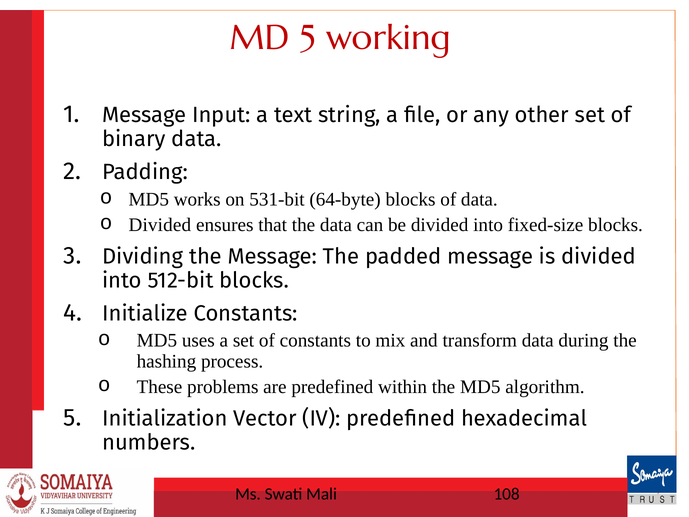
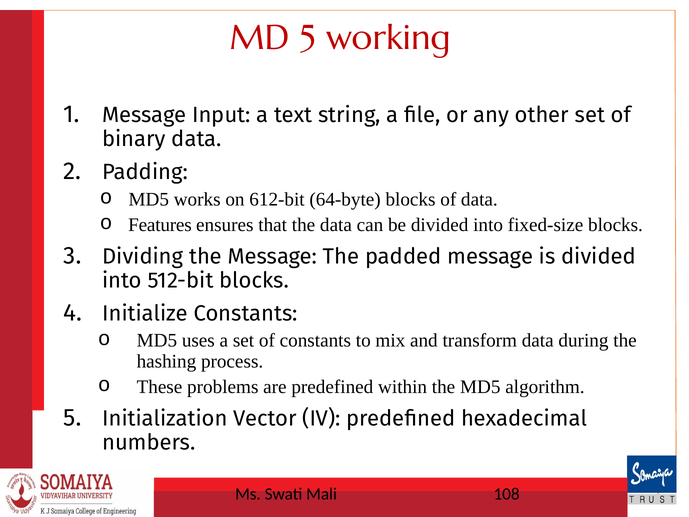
531-bit: 531-bit -> 612-bit
Divided at (160, 225): Divided -> Features
